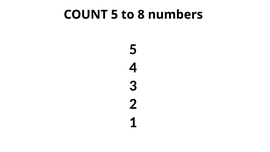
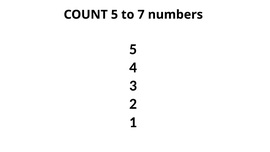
8: 8 -> 7
